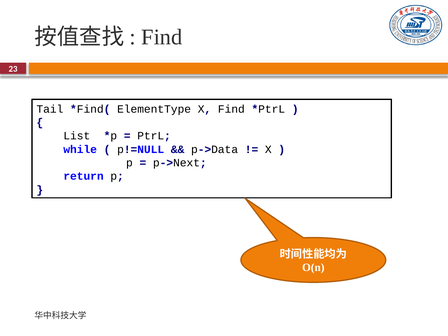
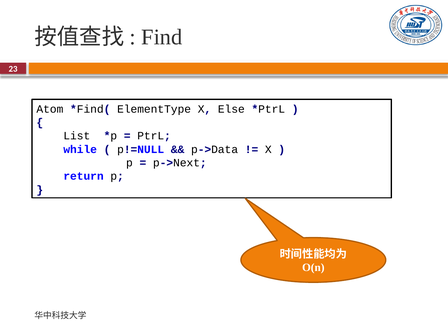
Tail: Tail -> Atom
X Find: Find -> Else
